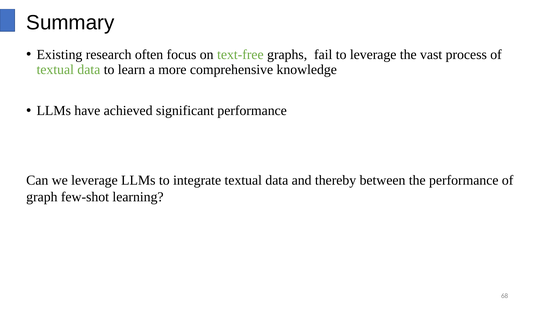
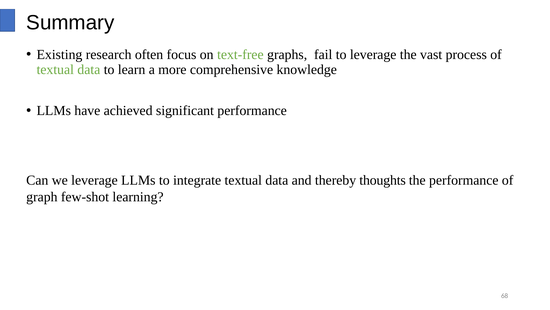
between: between -> thoughts
